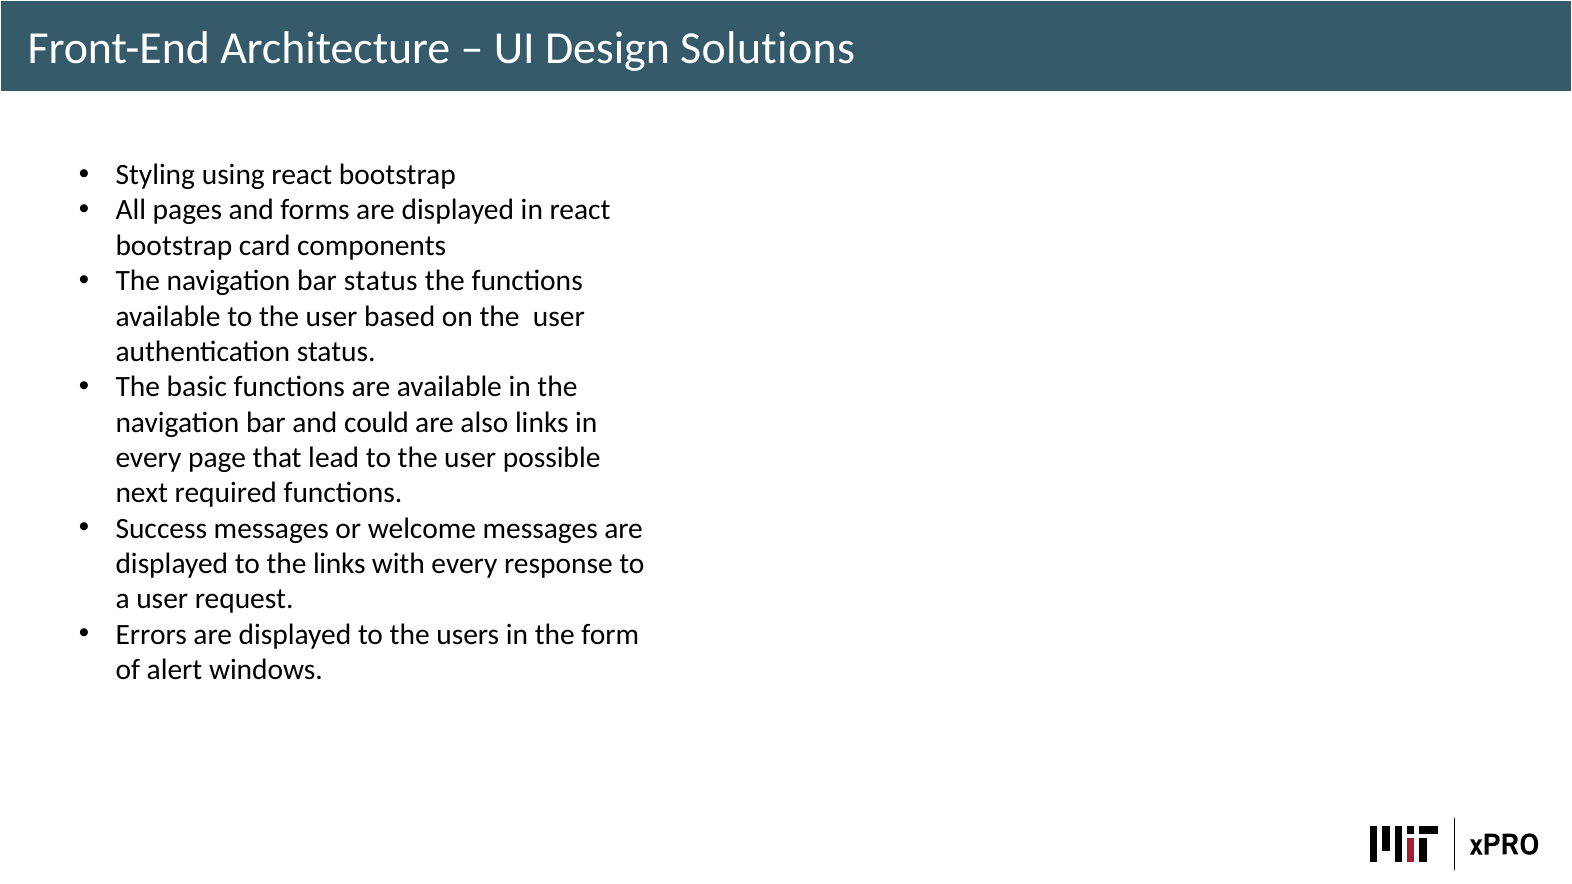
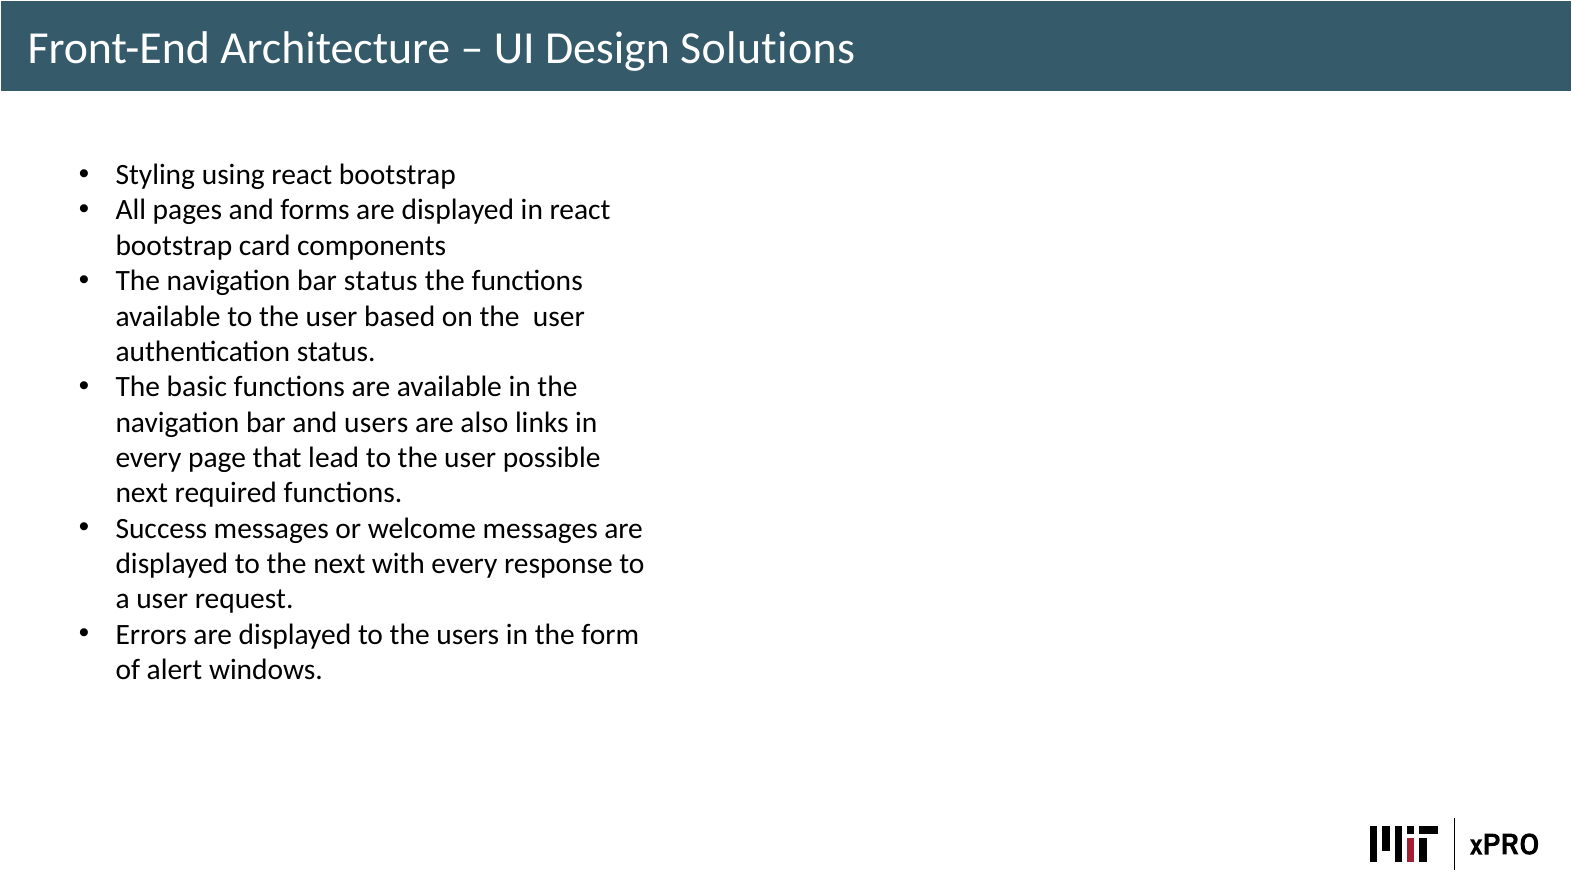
and could: could -> users
the links: links -> next
